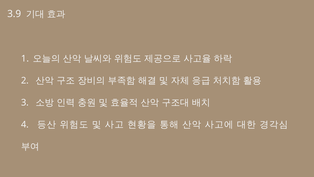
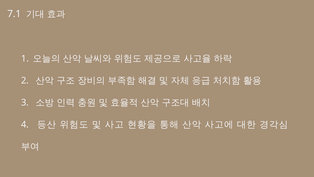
3.9: 3.9 -> 7.1
